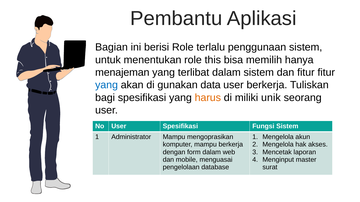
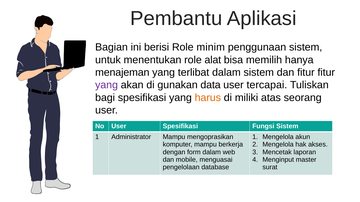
terlalu: terlalu -> minim
this: this -> alat
yang at (107, 85) colour: blue -> purple
user berkerja: berkerja -> tercapai
unik: unik -> atas
